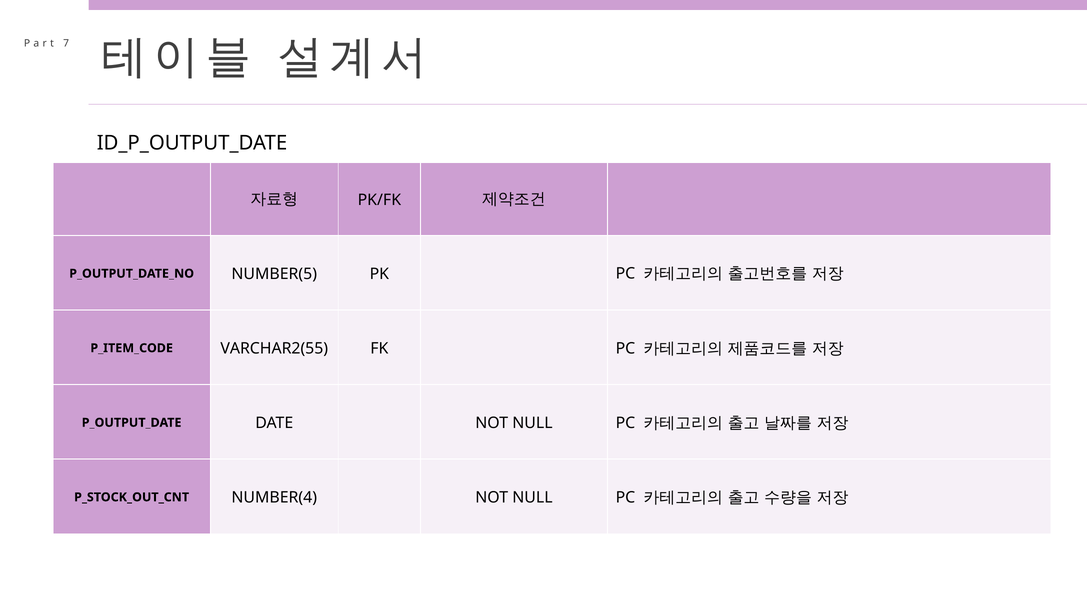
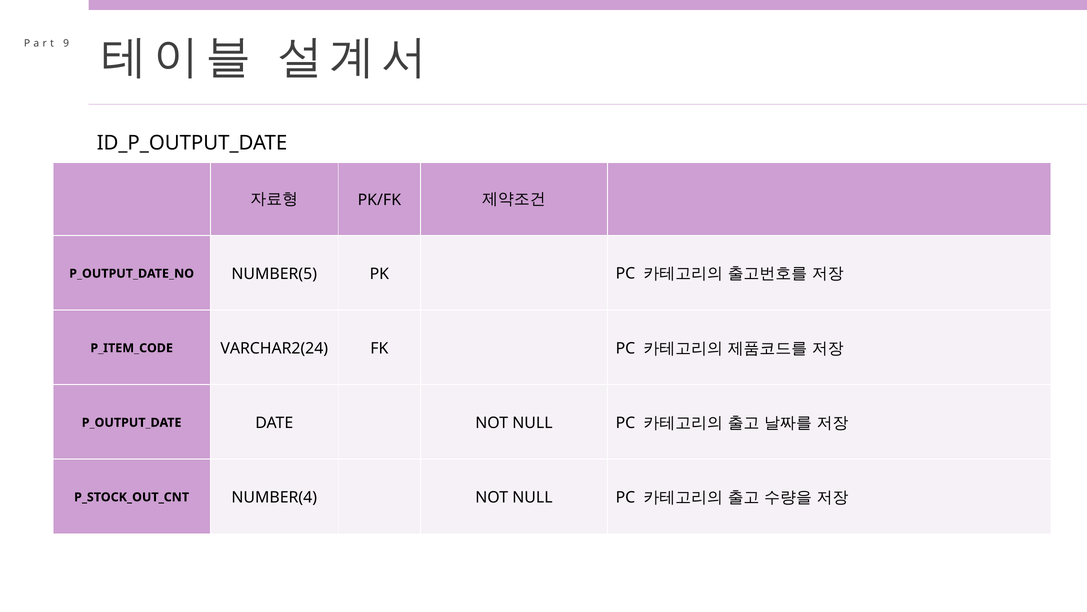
7: 7 -> 9
VARCHAR2(55: VARCHAR2(55 -> VARCHAR2(24
